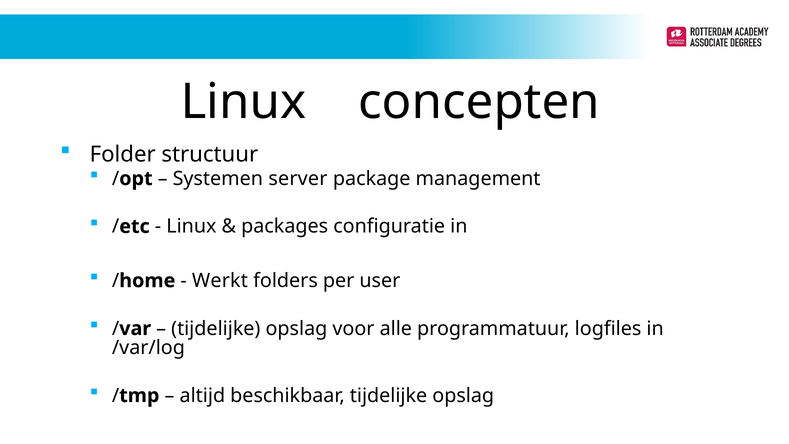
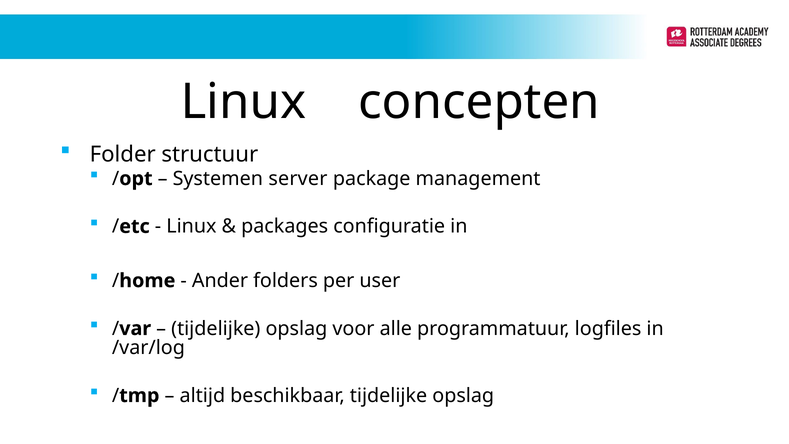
Werkt: Werkt -> Ander
